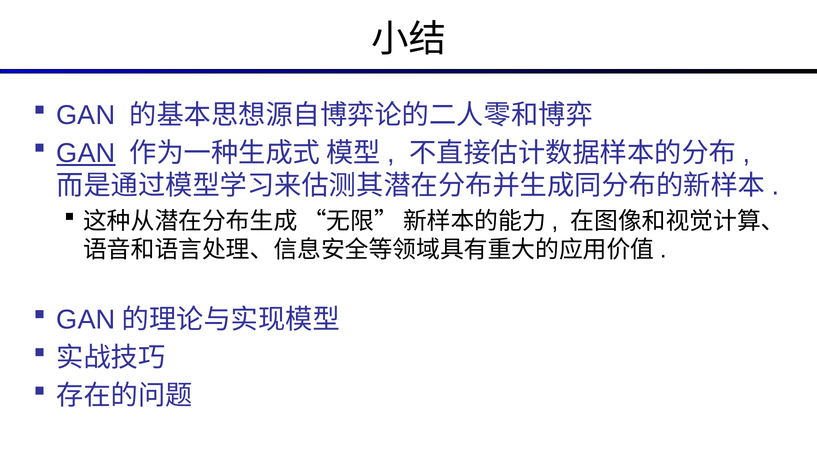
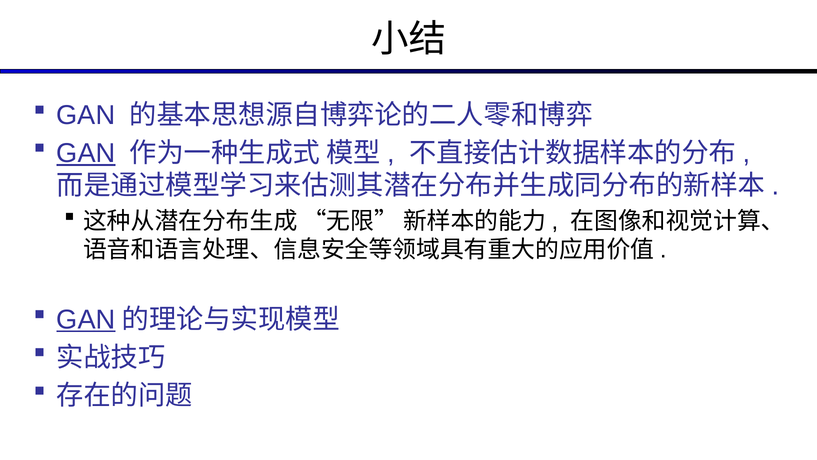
GAN at (86, 319) underline: none -> present
